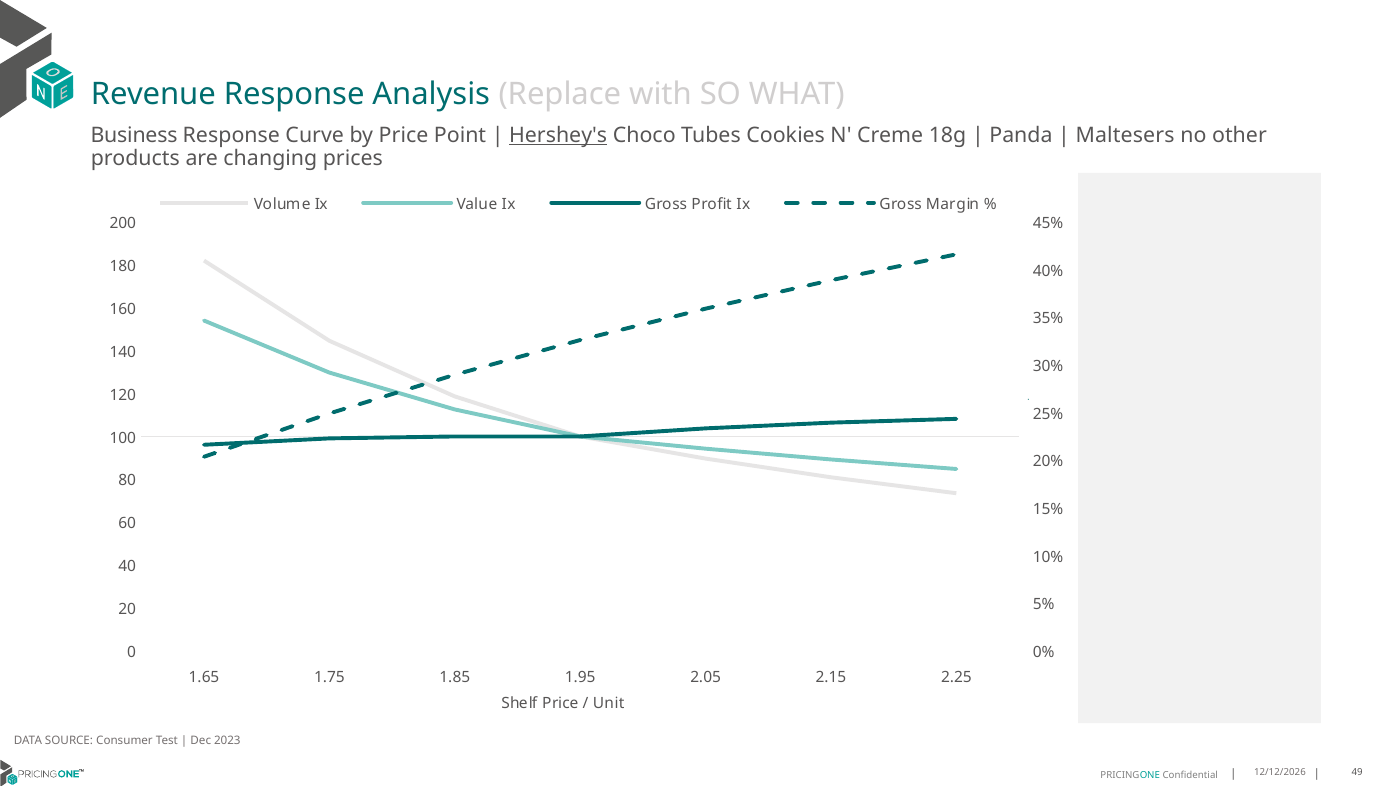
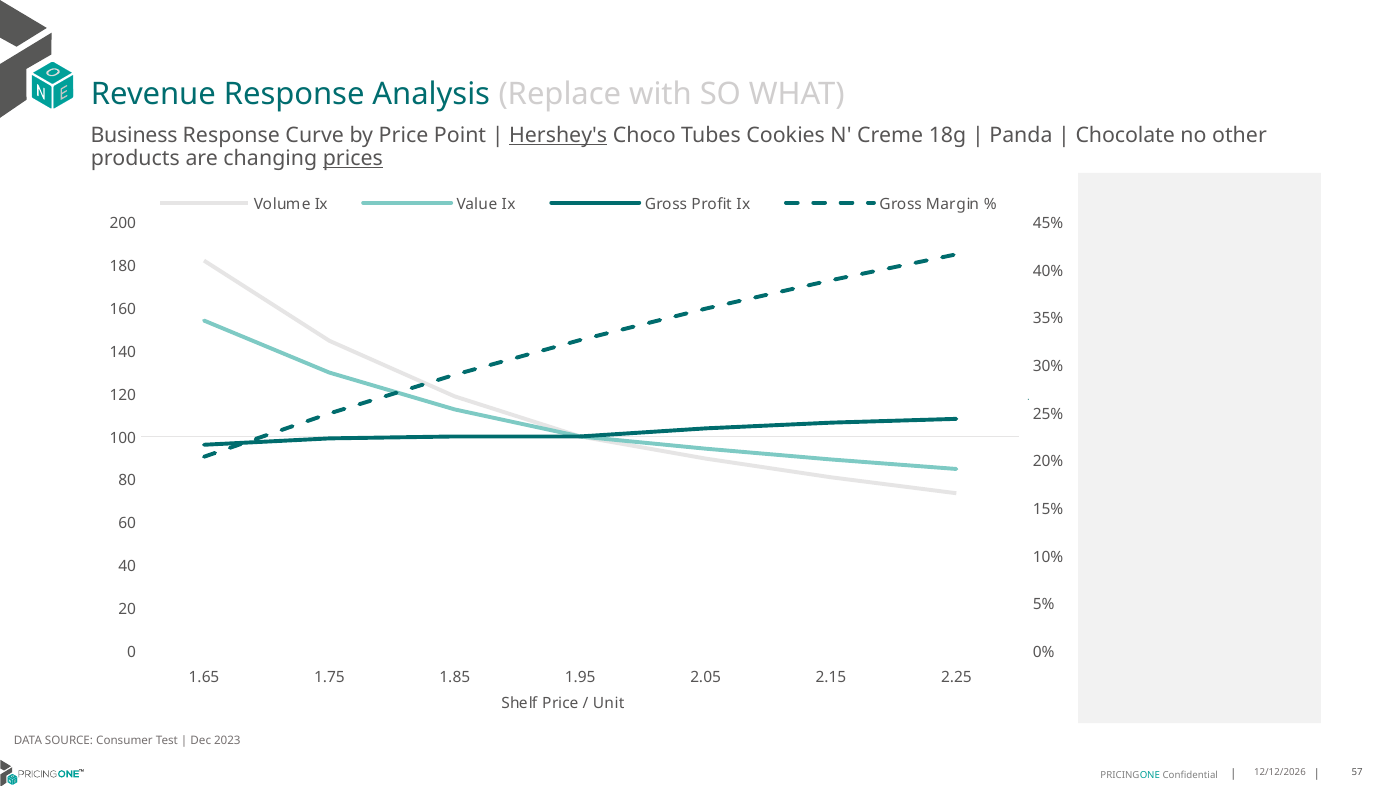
Maltesers: Maltesers -> Chocolate
prices underline: none -> present
49: 49 -> 57
